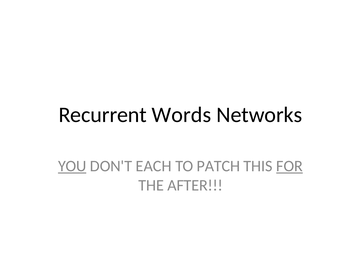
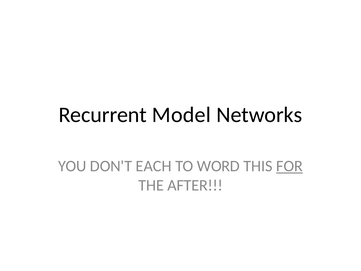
Words: Words -> Model
YOU underline: present -> none
PATCH: PATCH -> WORD
